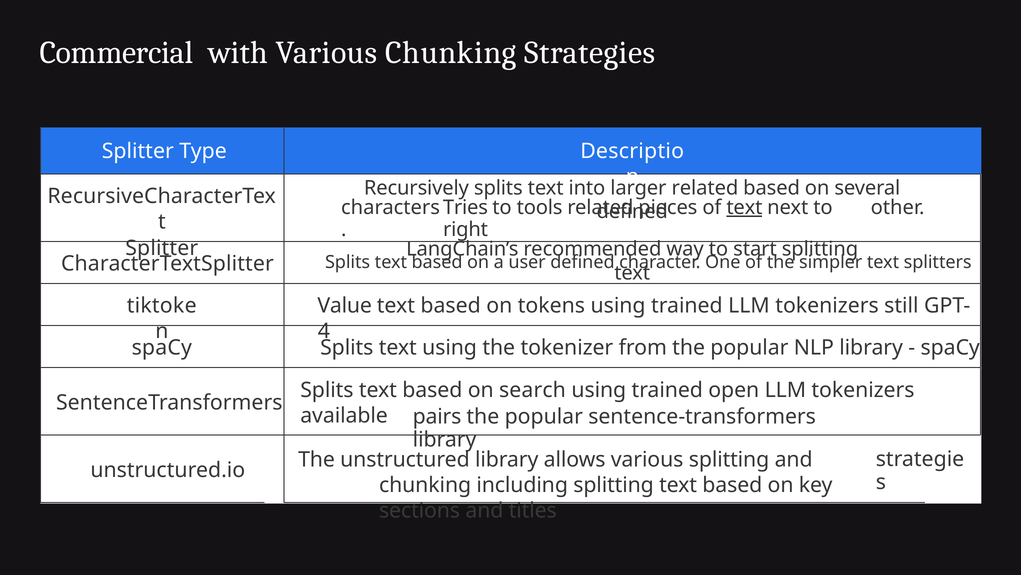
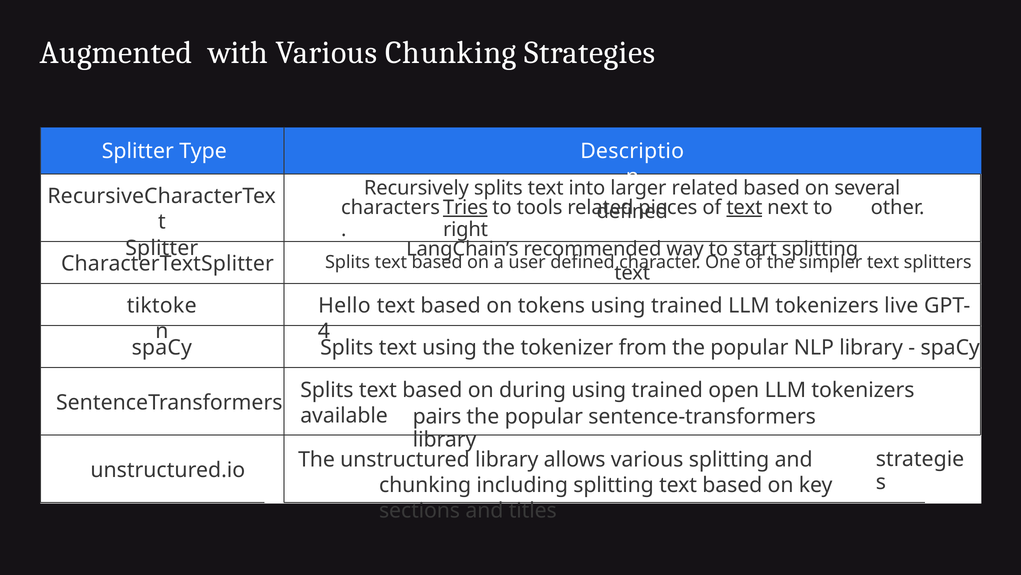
Commercial: Commercial -> Augmented
Tries underline: none -> present
Value: Value -> Hello
still: still -> live
search: search -> during
